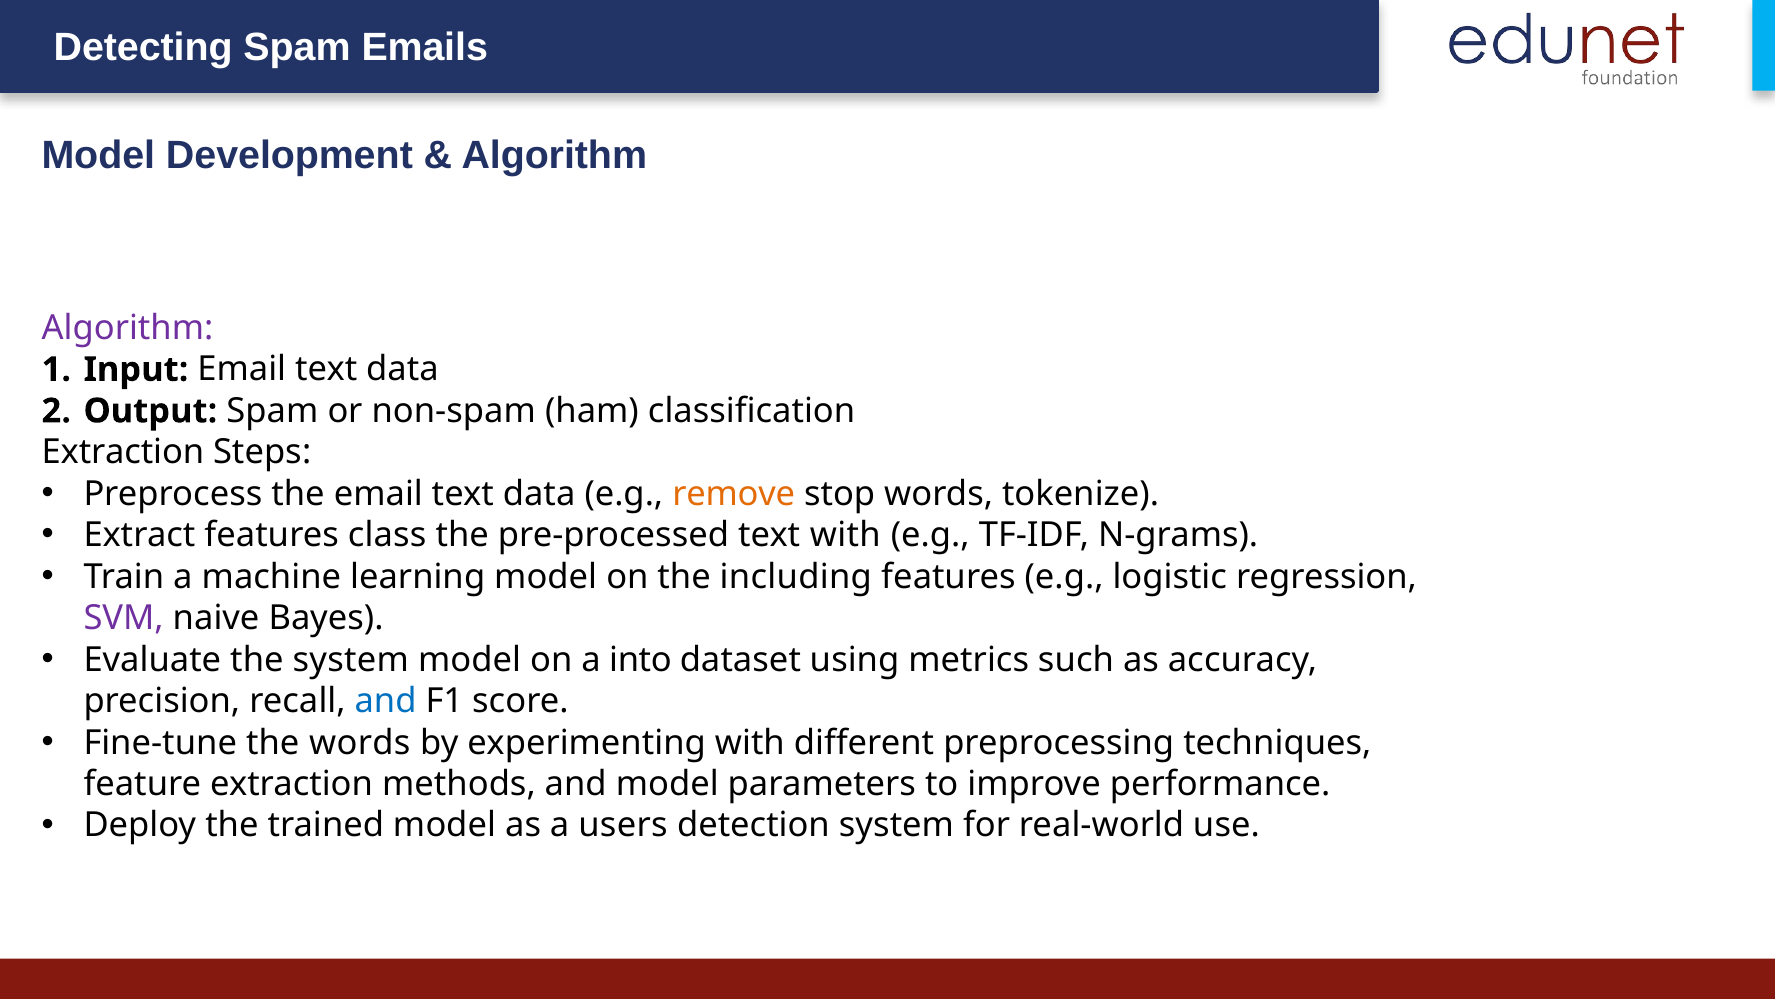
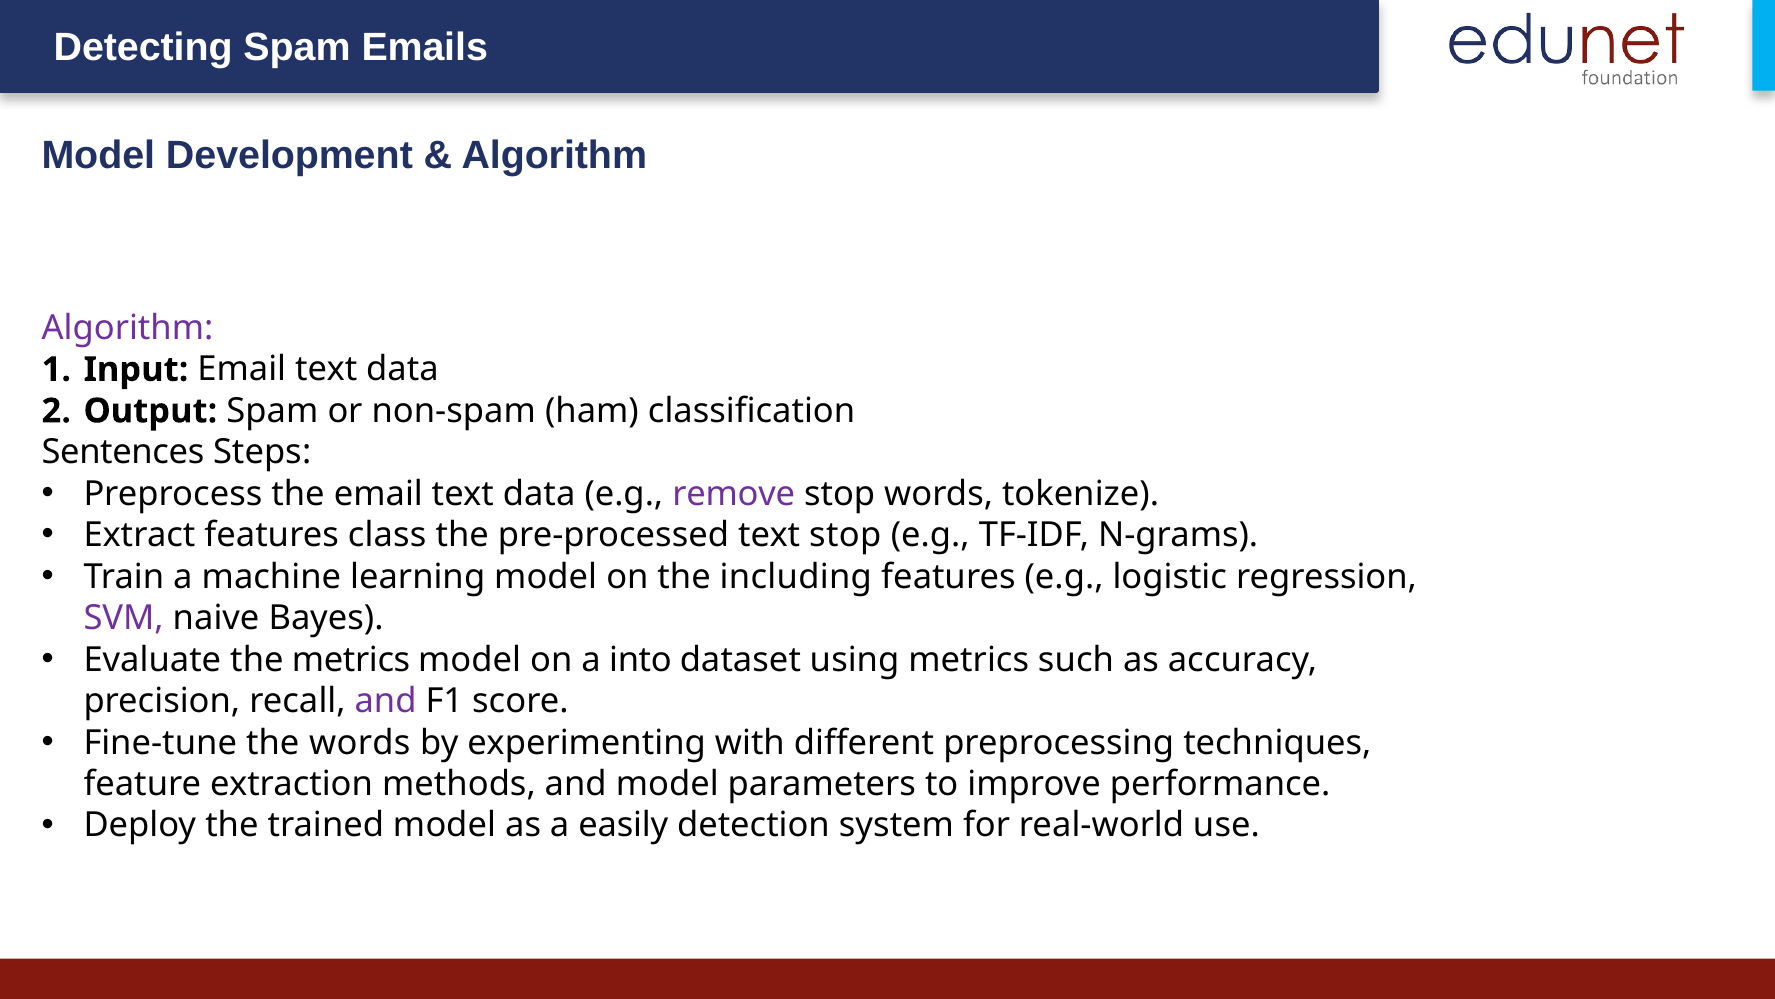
Extraction at (123, 452): Extraction -> Sentences
remove colour: orange -> purple
text with: with -> stop
the system: system -> metrics
and at (386, 701) colour: blue -> purple
users: users -> easily
